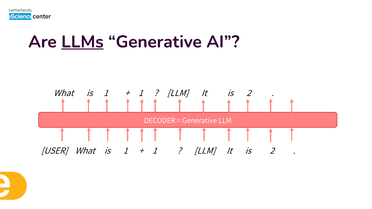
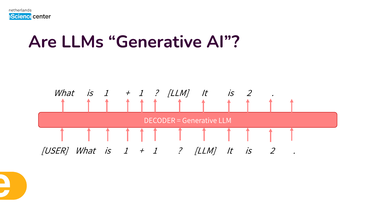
LLMs underline: present -> none
